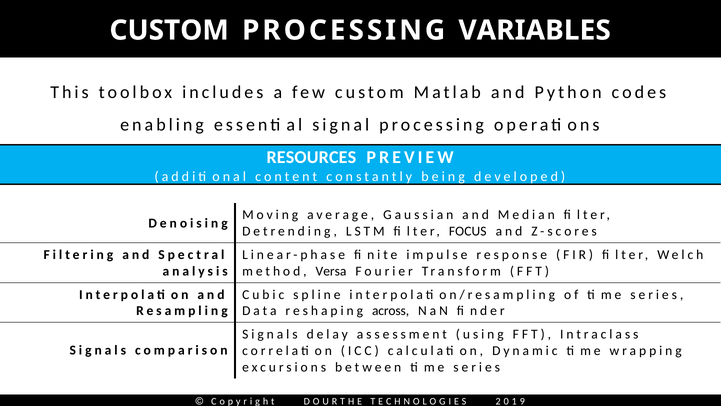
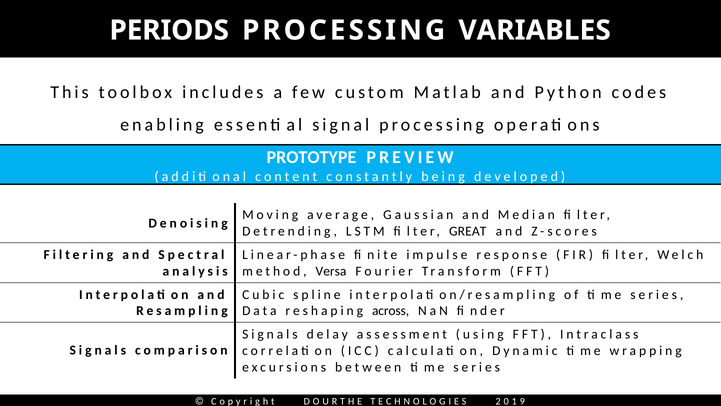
CUSTOM at (169, 30): CUSTOM -> PERIODS
RESOURCES: RESOURCES -> PROTOTYPE
FOCUS: FOCUS -> GREAT
